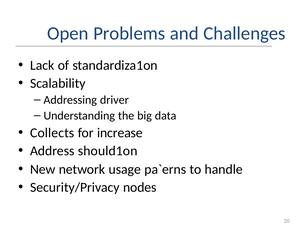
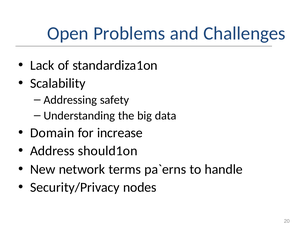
driver: driver -> safety
Collects: Collects -> Domain
usage: usage -> terms
